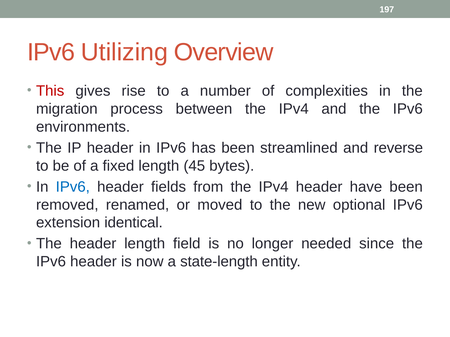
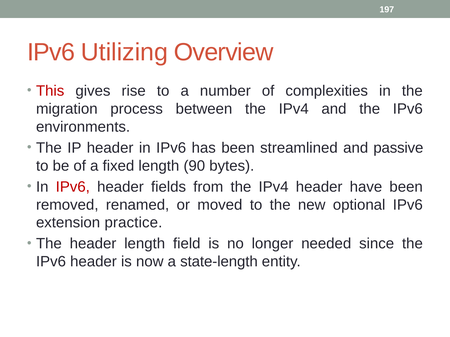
reverse: reverse -> passive
45: 45 -> 90
IPv6 at (73, 187) colour: blue -> red
identical: identical -> practice
